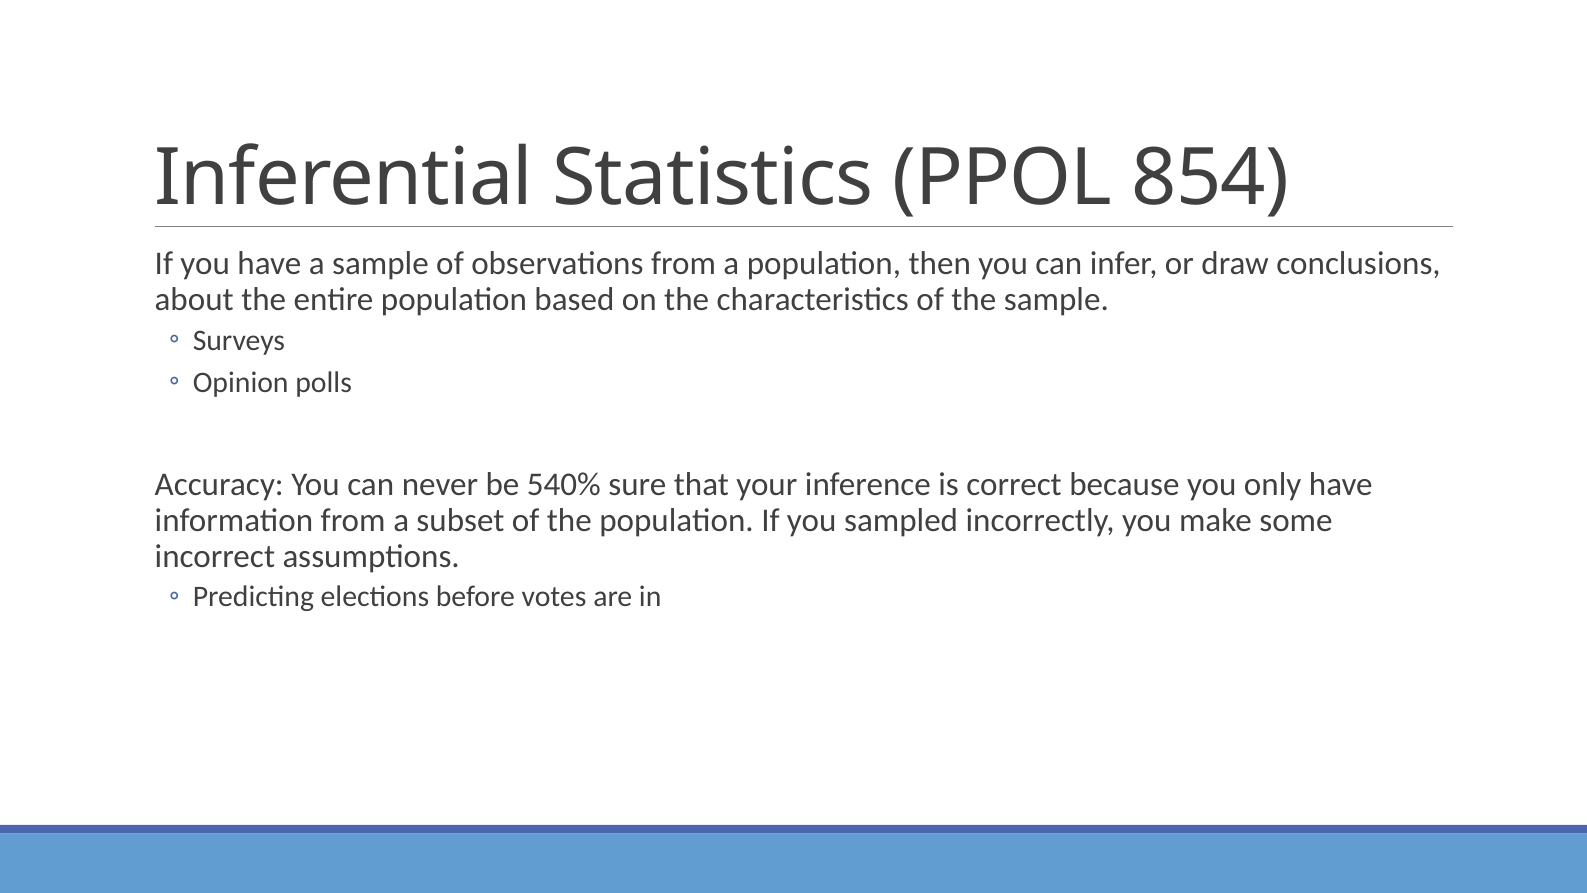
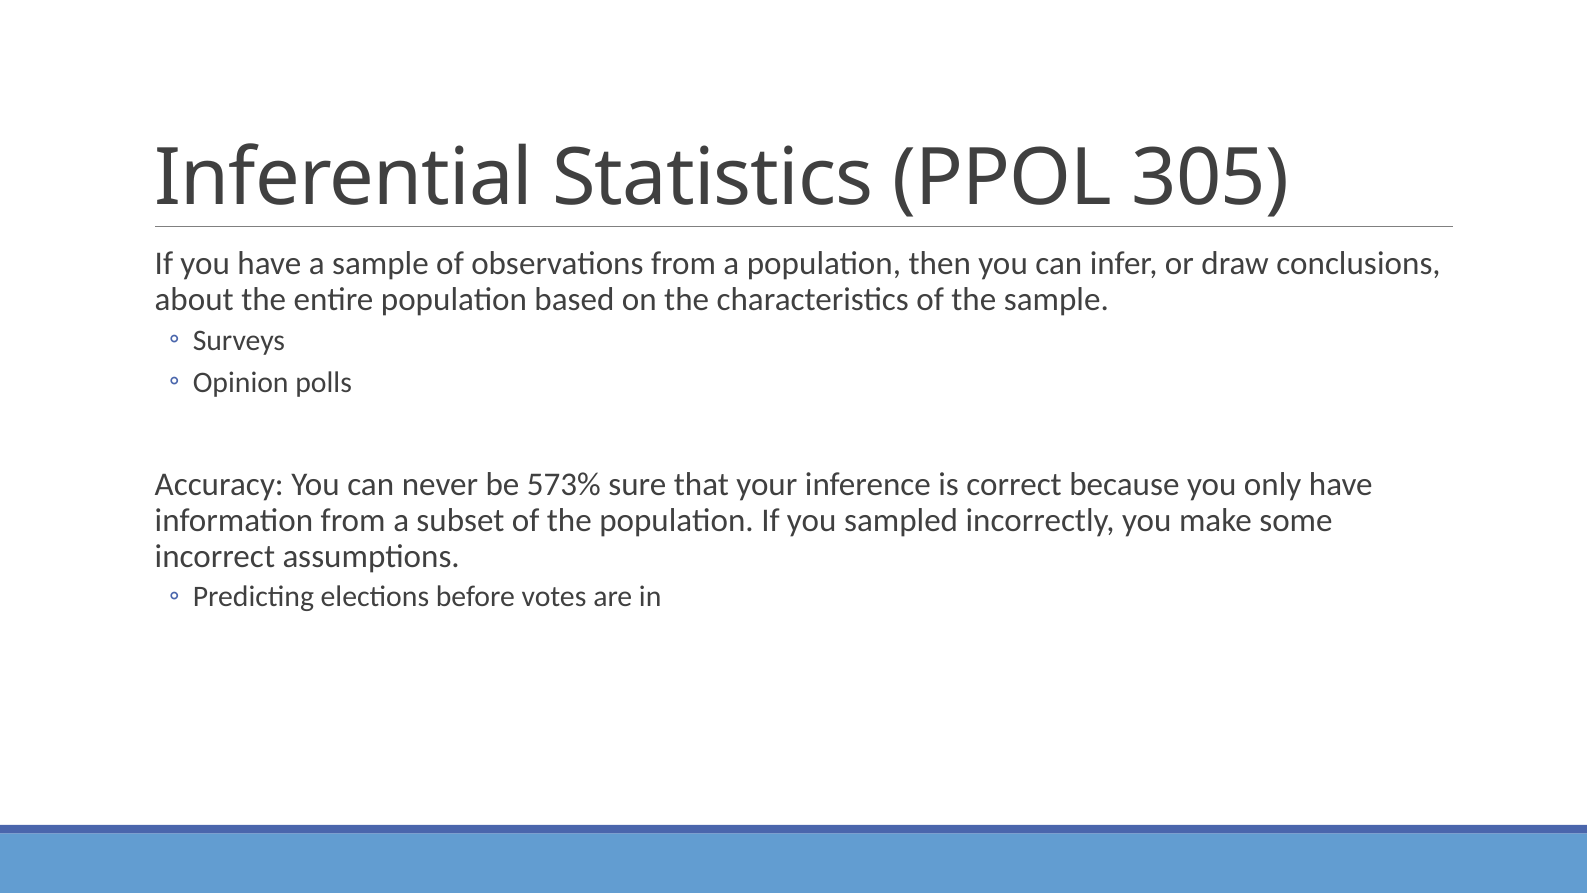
854: 854 -> 305
540%: 540% -> 573%
